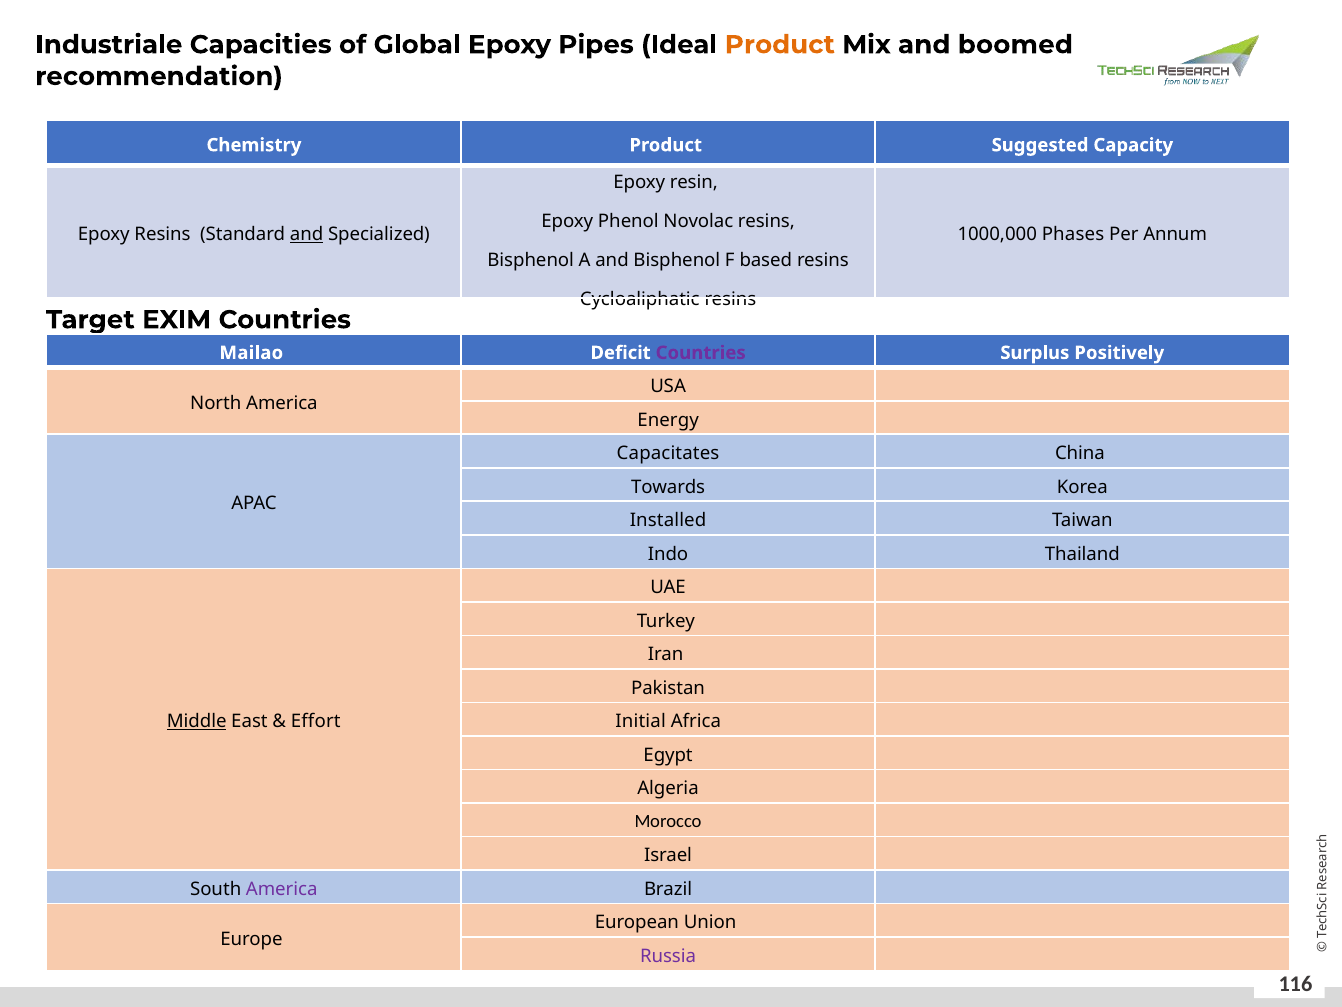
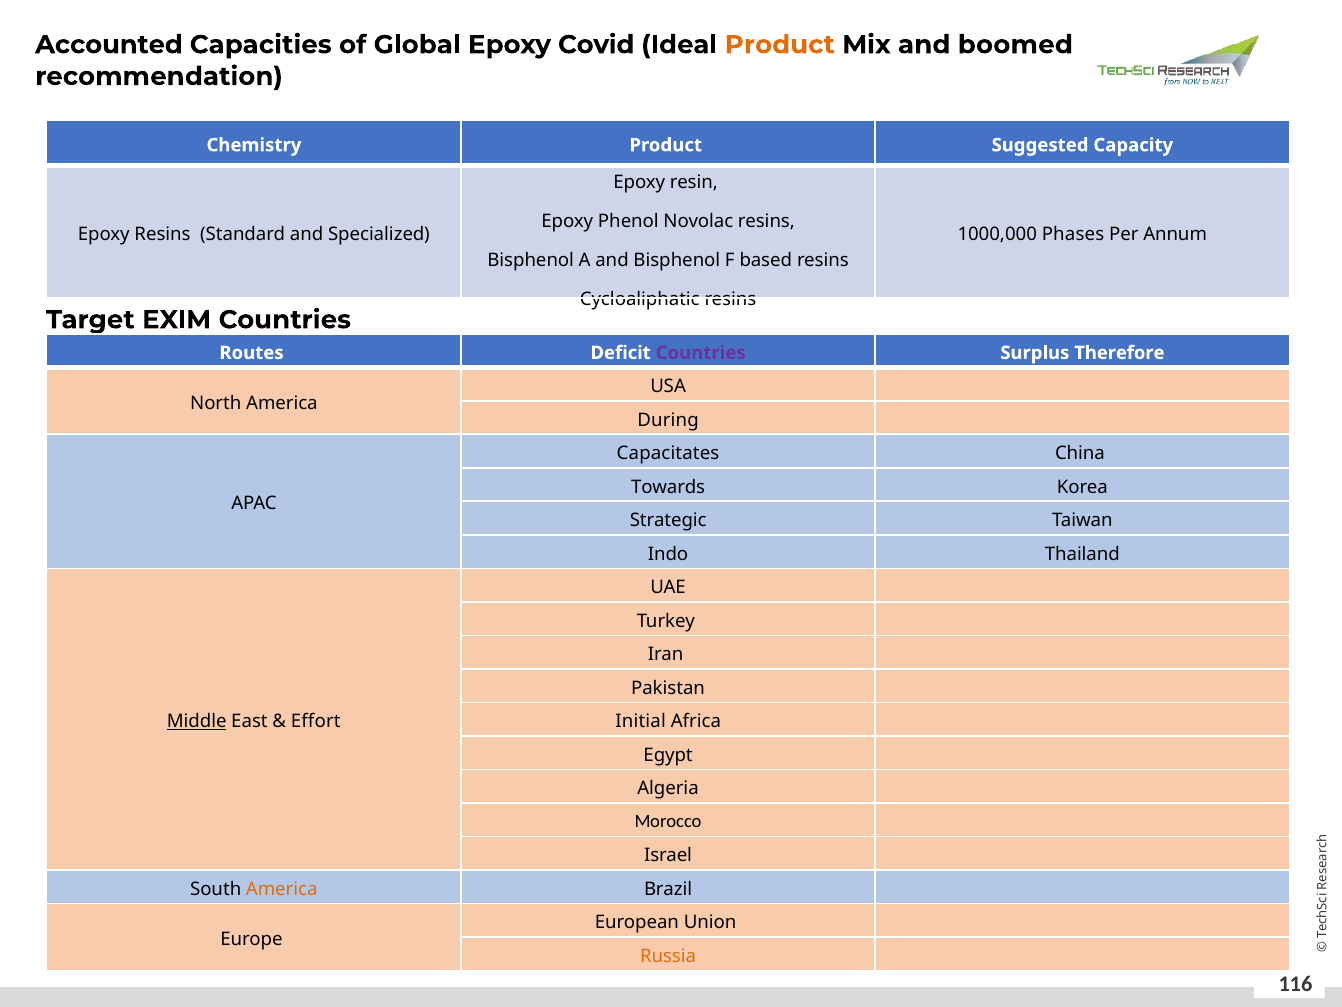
Industriale: Industriale -> Accounted
Pipes: Pipes -> Covid
and at (307, 234) underline: present -> none
Mailao: Mailao -> Routes
Positively: Positively -> Therefore
Energy: Energy -> During
Installed: Installed -> Strategic
America at (282, 889) colour: purple -> orange
Russia colour: purple -> orange
